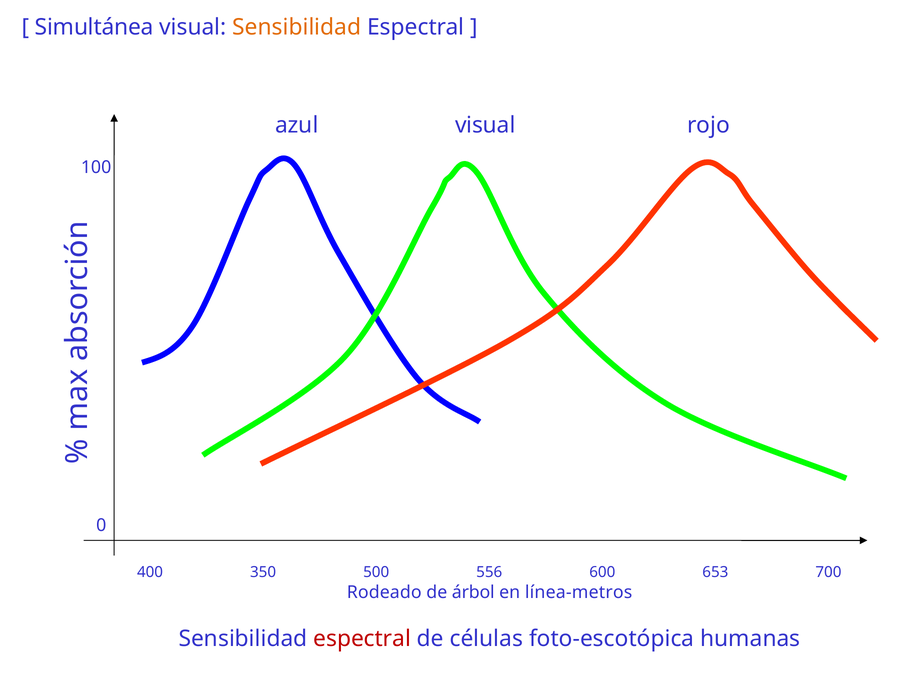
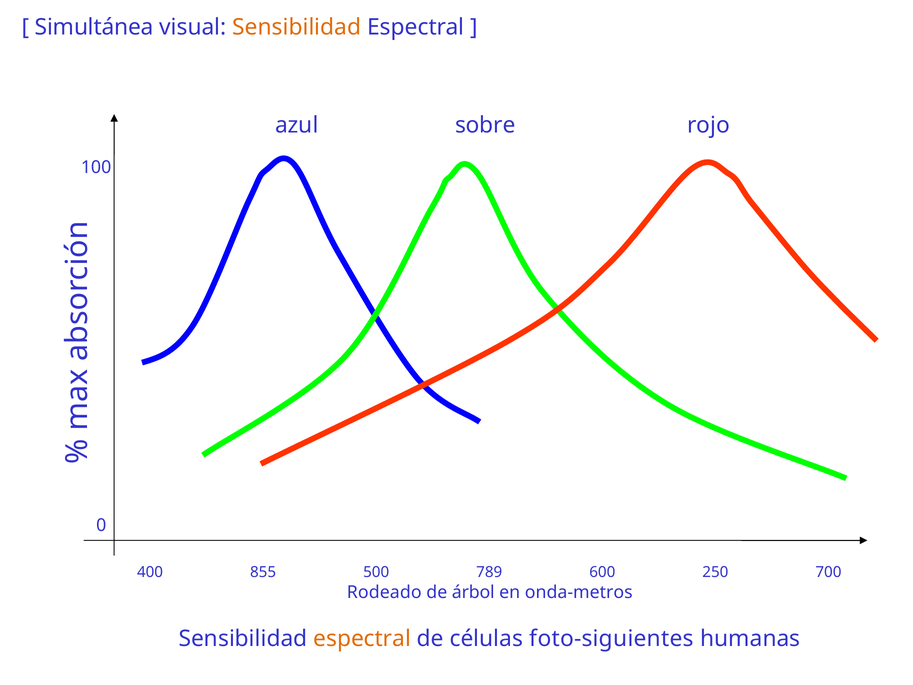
azul visual: visual -> sobre
350: 350 -> 855
556: 556 -> 789
653: 653 -> 250
línea-metros: línea-metros -> onda-metros
espectral at (362, 638) colour: red -> orange
foto-escotópica: foto-escotópica -> foto-siguientes
